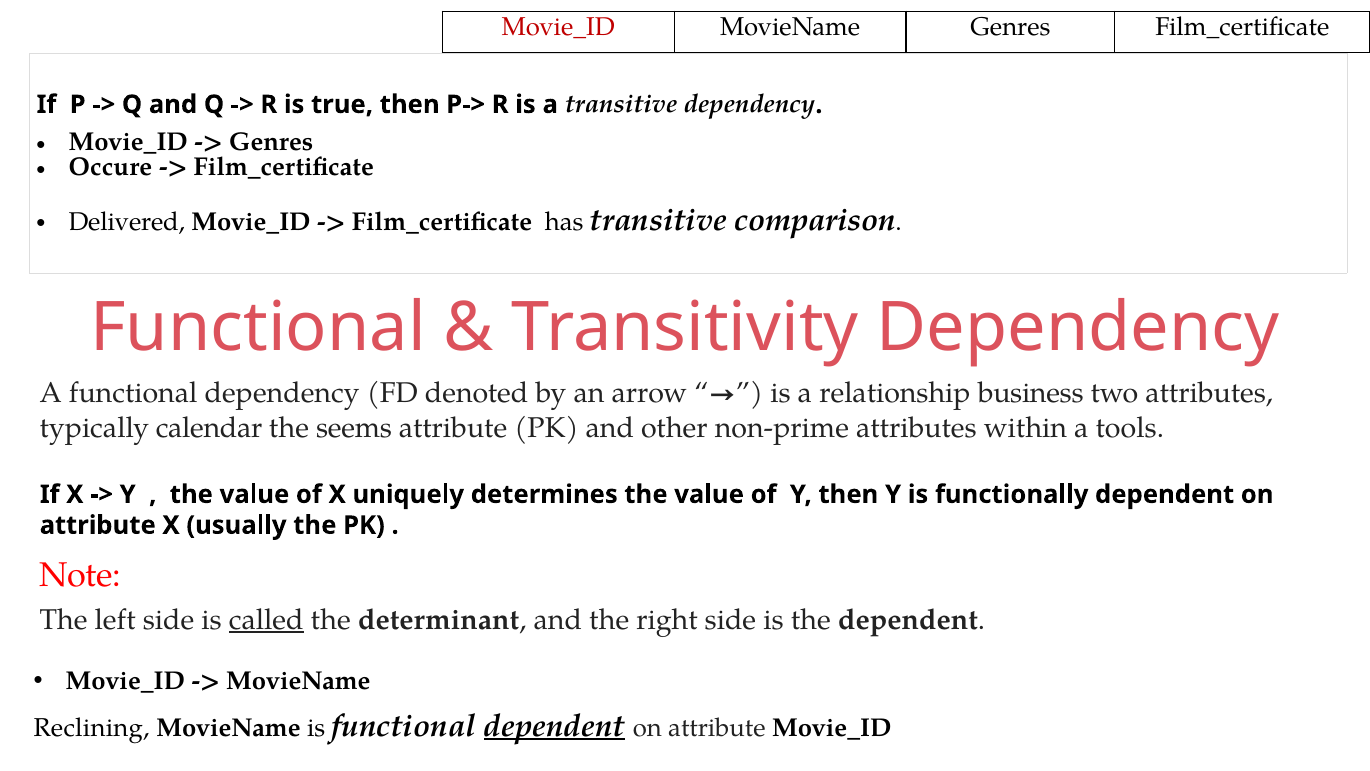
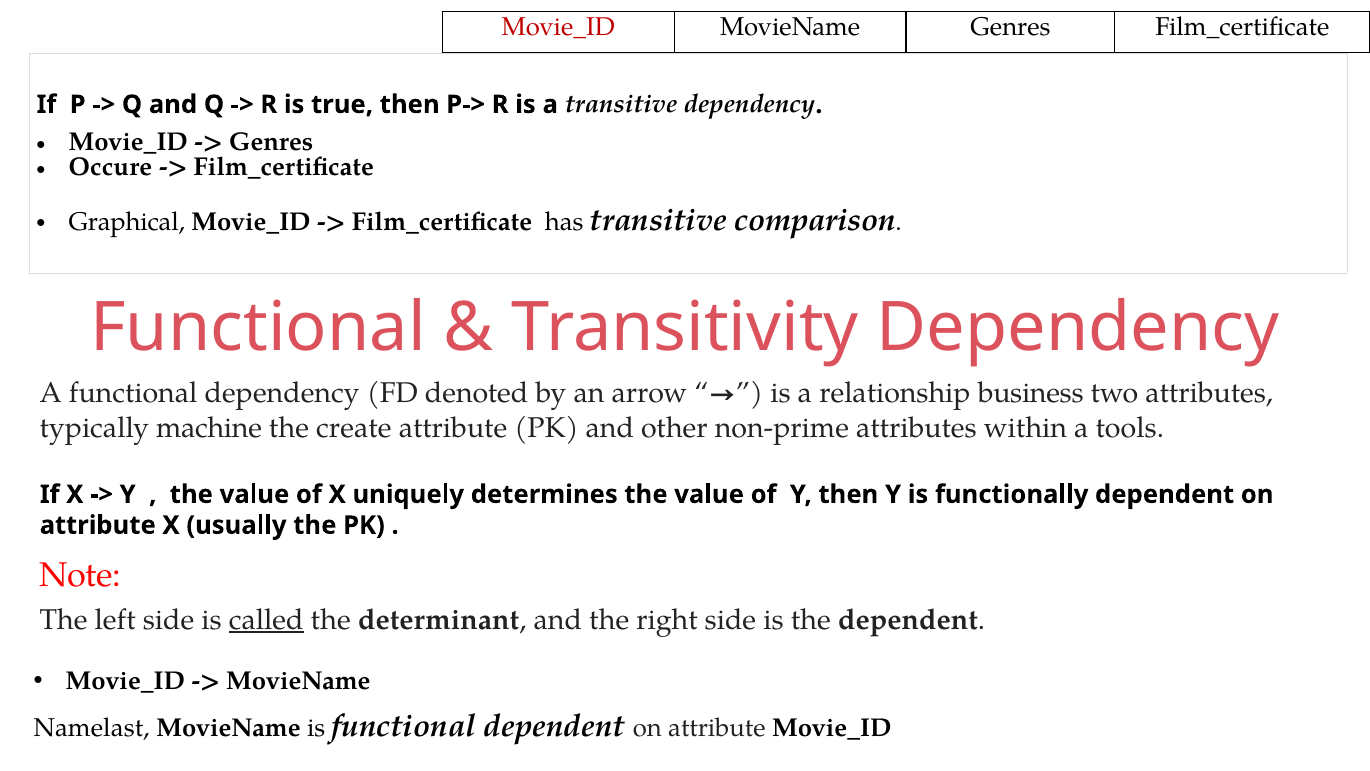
Delivered: Delivered -> Graphical
calendar: calendar -> machine
seems: seems -> create
Reclining: Reclining -> Namelast
dependent at (554, 726) underline: present -> none
